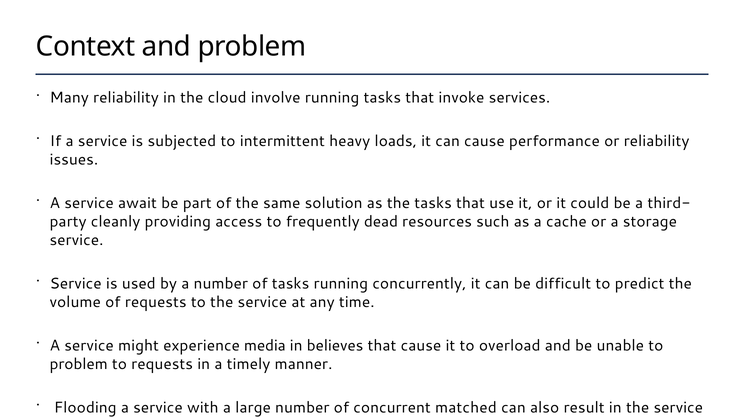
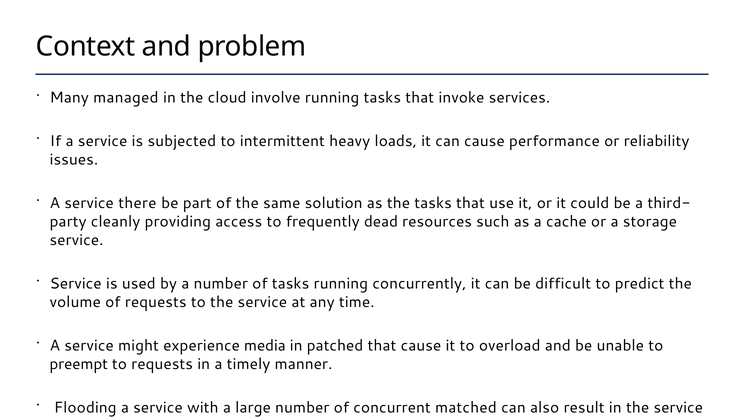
Many reliability: reliability -> managed
await: await -> there
believes: believes -> patched
problem at (79, 365): problem -> preempt
